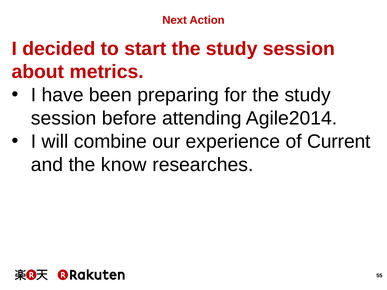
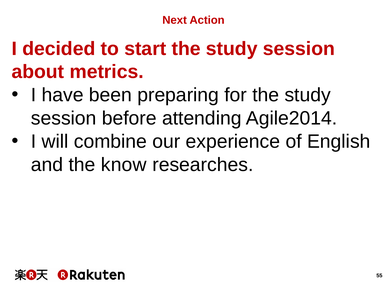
Current: Current -> English
